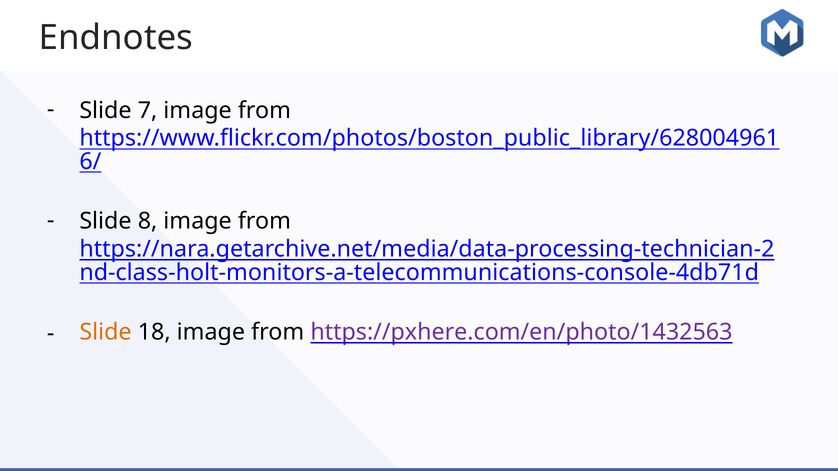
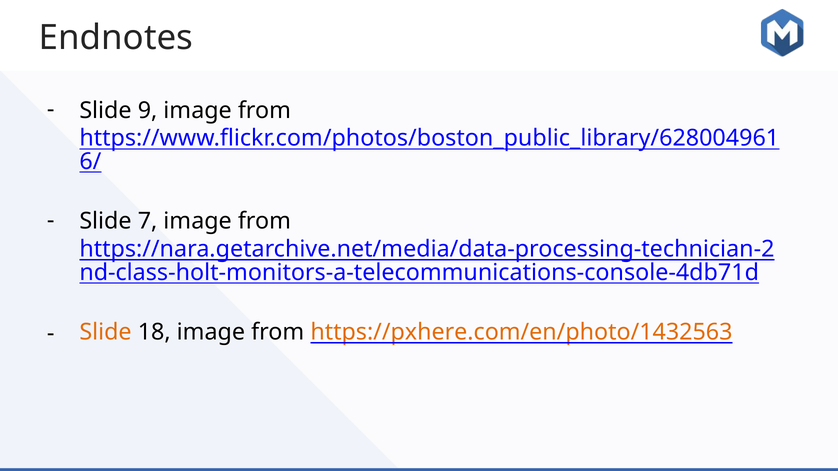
7: 7 -> 9
8: 8 -> 7
https://pxhere.com/en/photo/1432563 colour: purple -> orange
